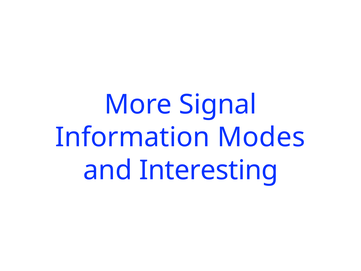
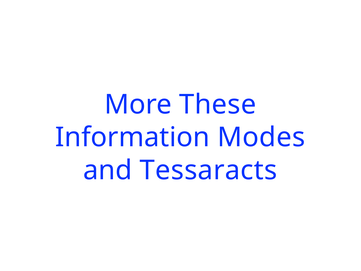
Signal: Signal -> These
Interesting: Interesting -> Tessaracts
